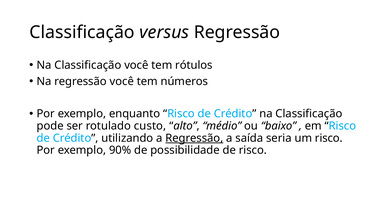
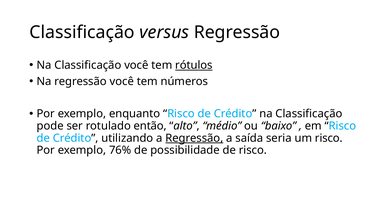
rótulos underline: none -> present
custo: custo -> então
90%: 90% -> 76%
